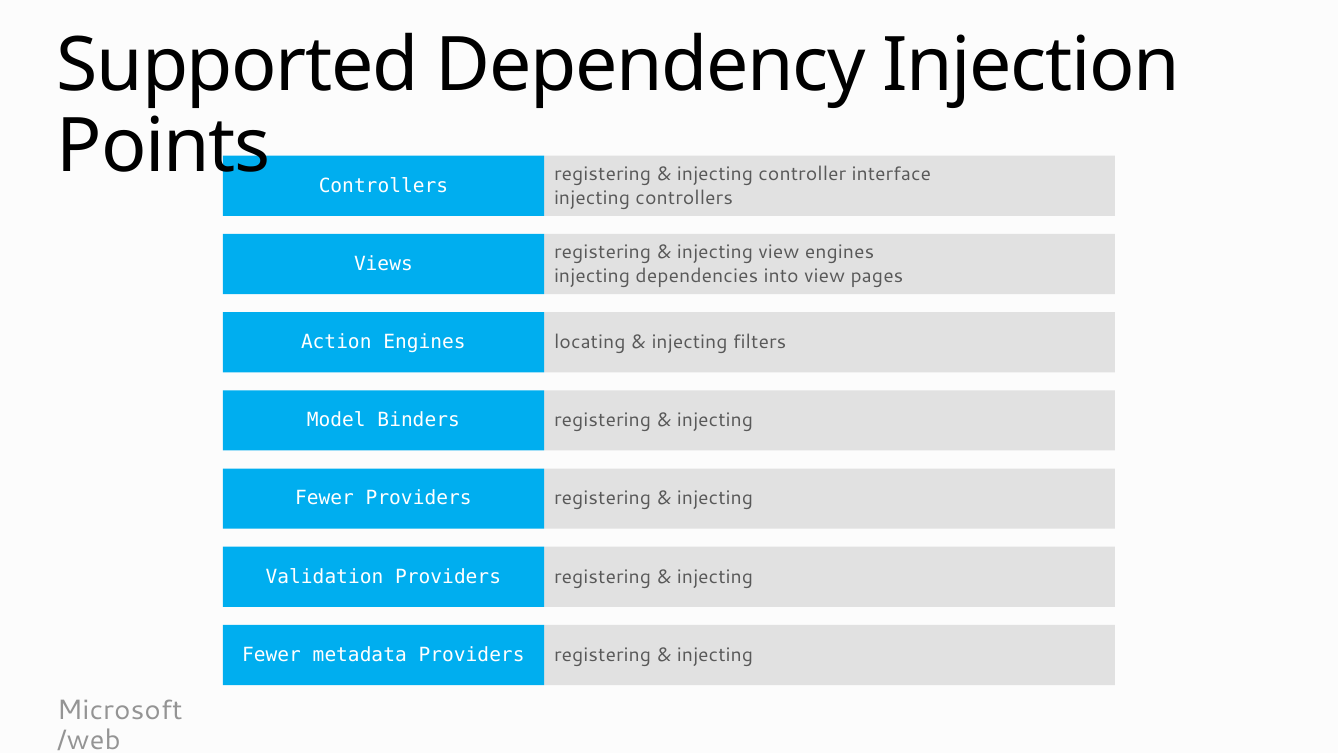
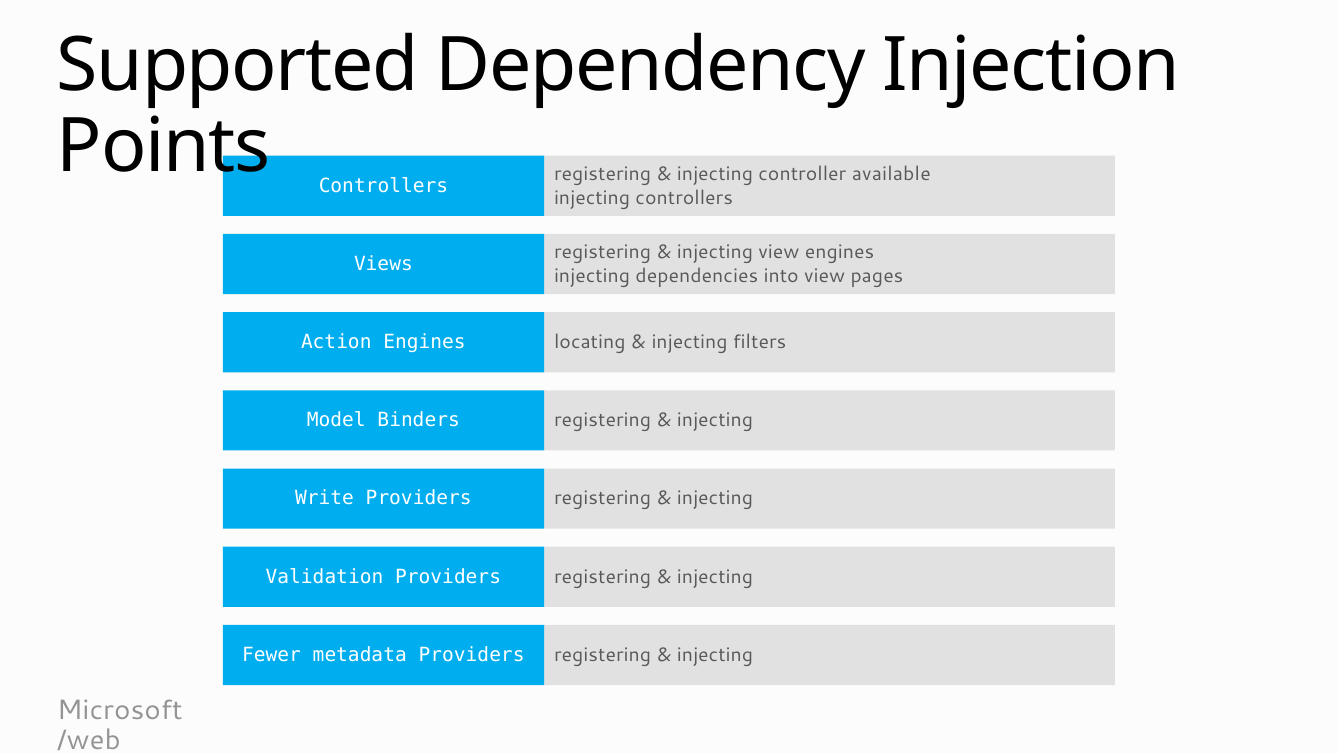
interface: interface -> available
Fewer at (325, 498): Fewer -> Write
